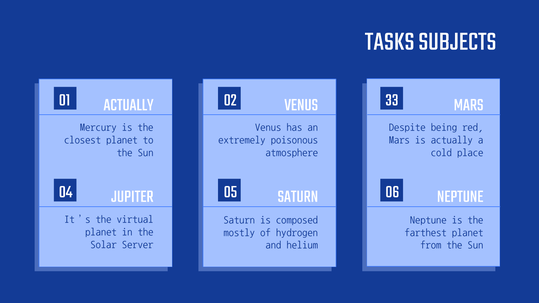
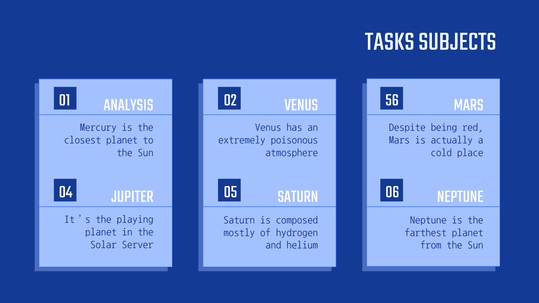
33: 33 -> 56
ACTUALLY at (128, 104): ACTUALLY -> ANALYSIS
virtual: virtual -> playing
